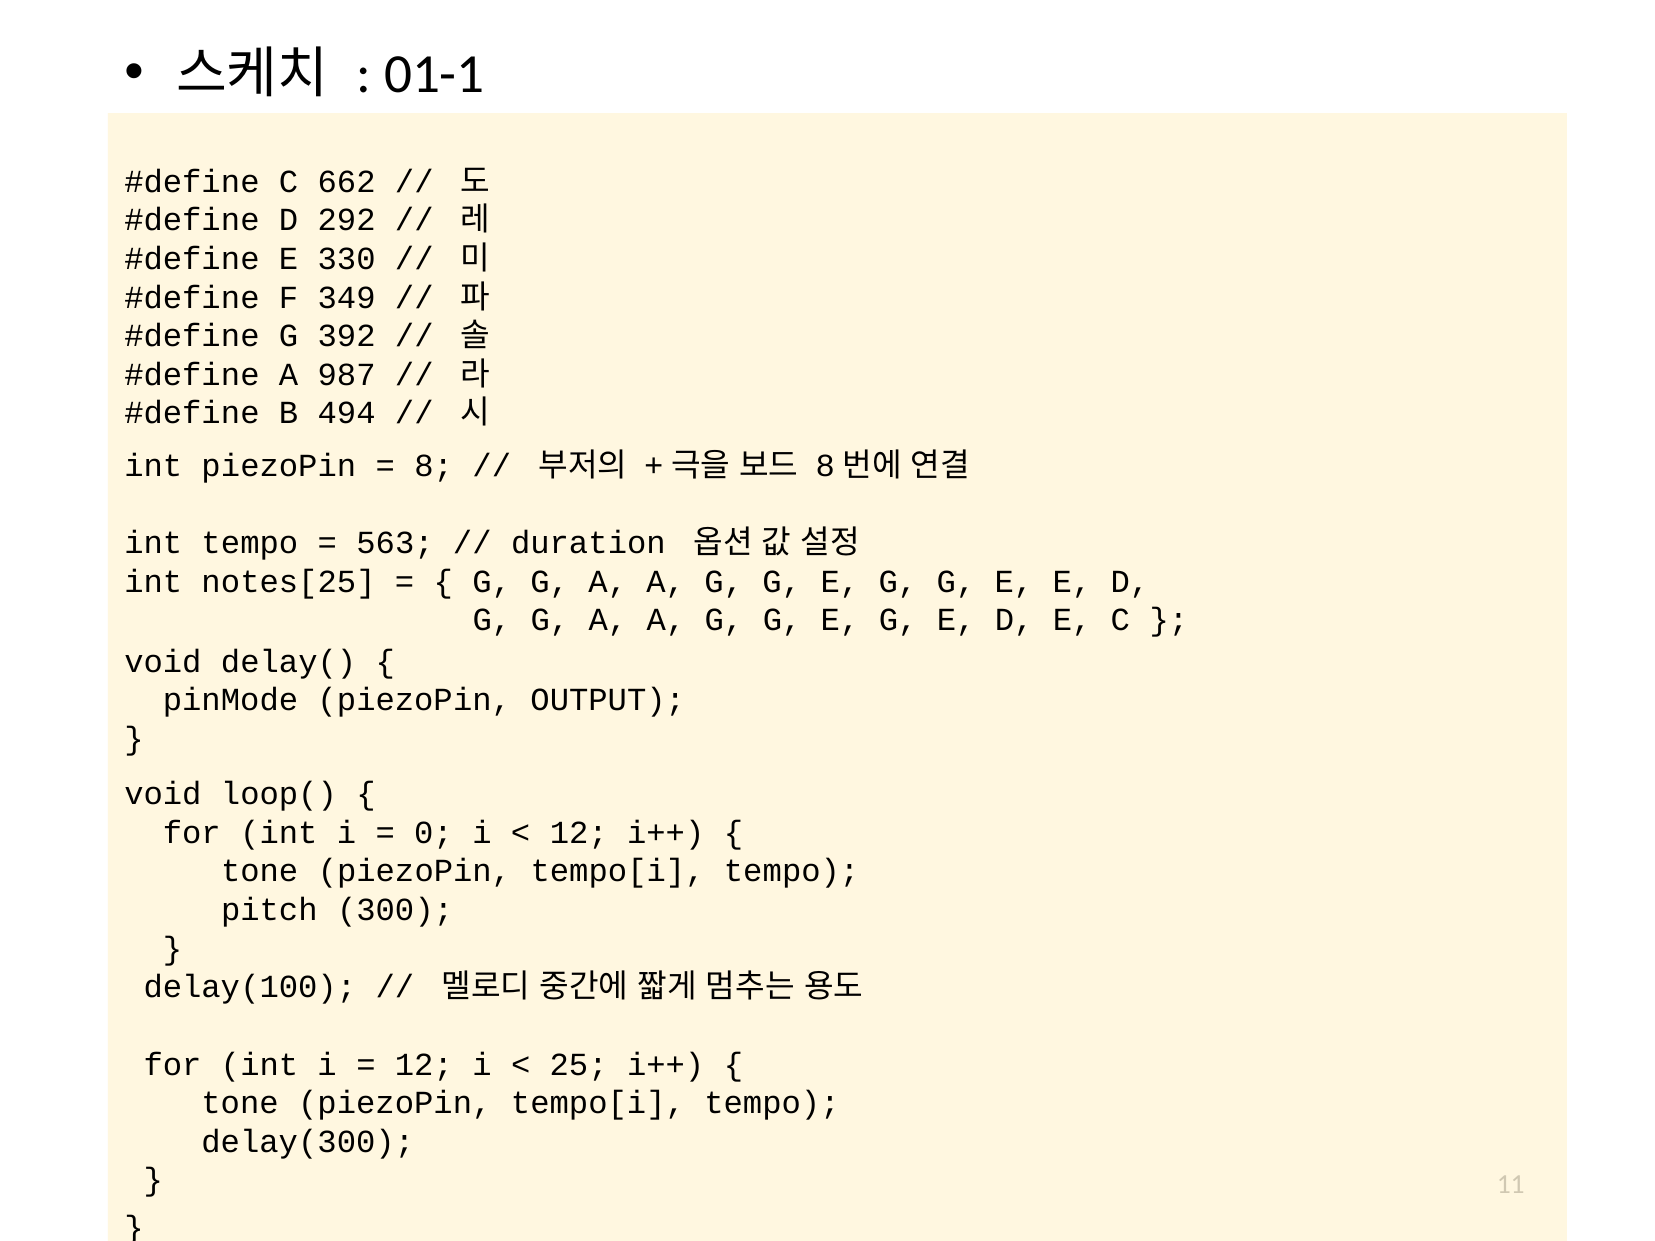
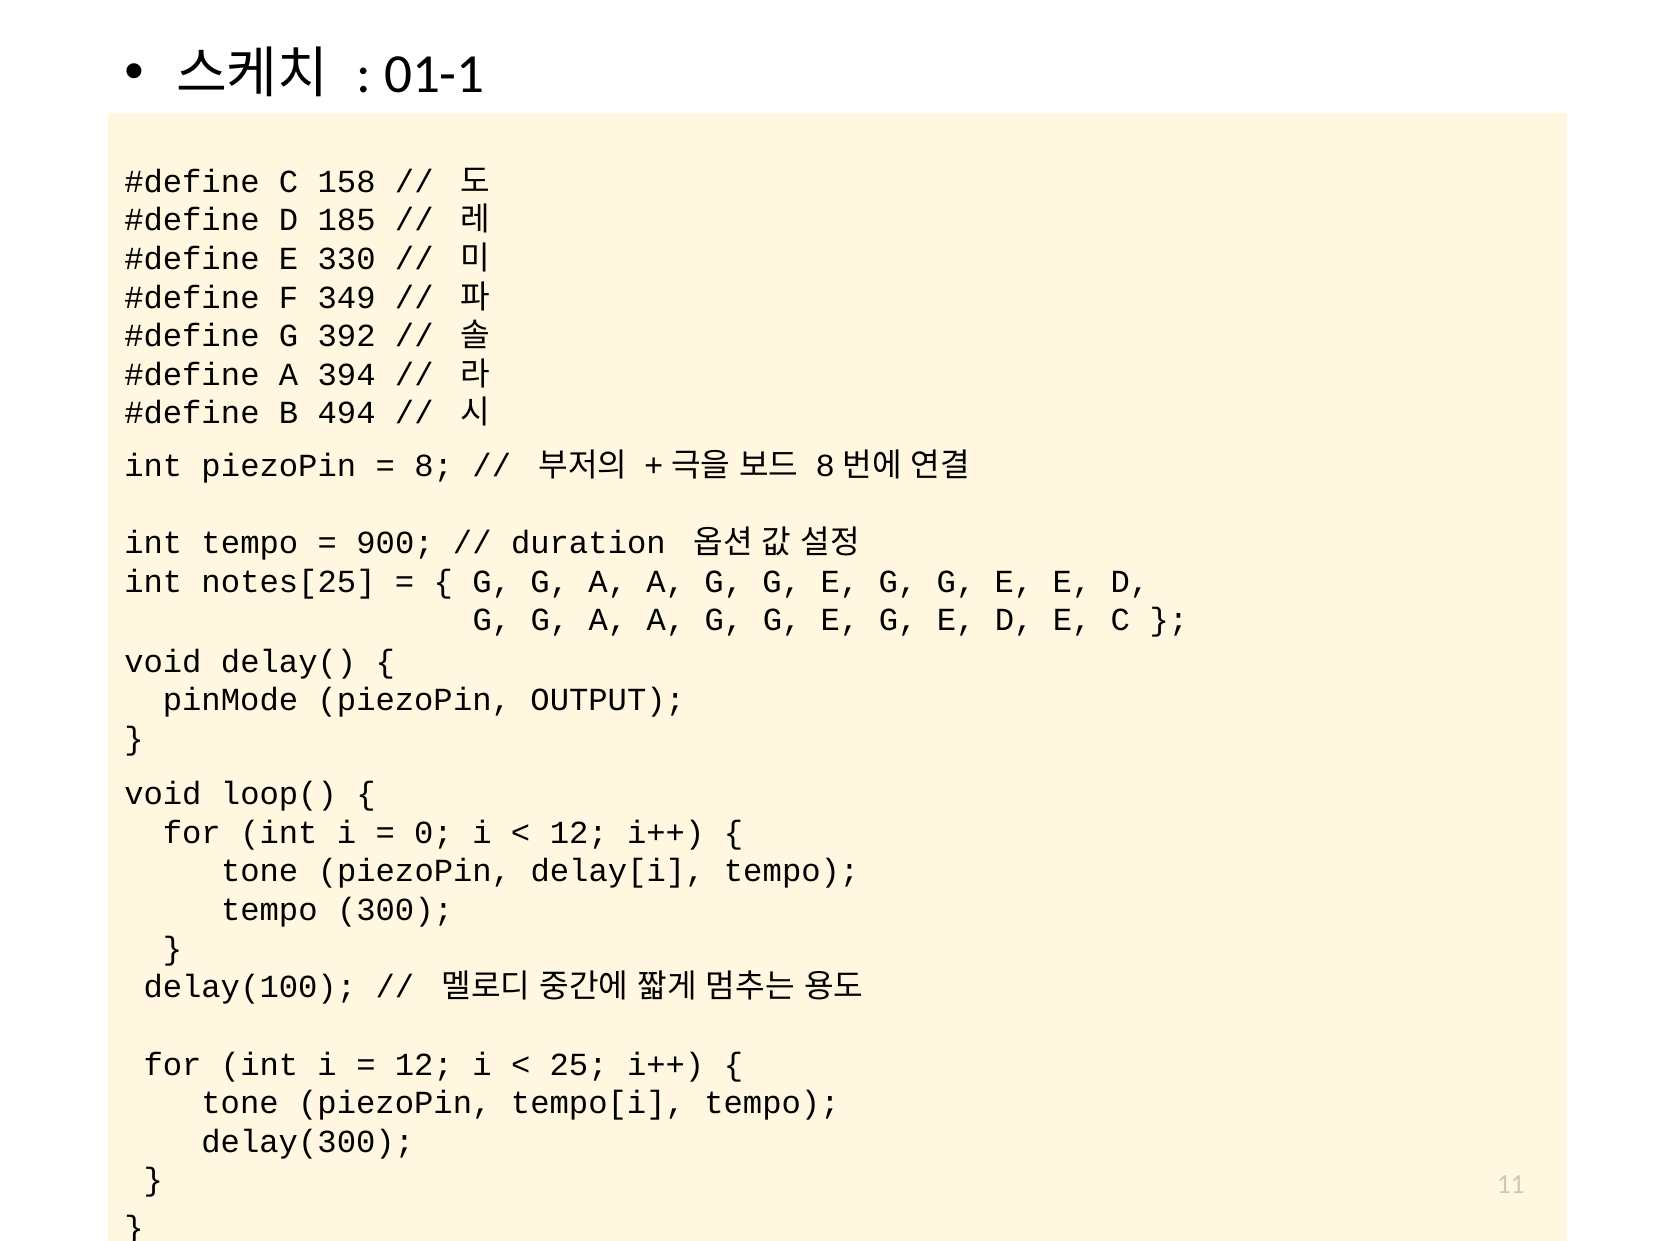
662: 662 -> 158
292: 292 -> 185
987: 987 -> 394
563: 563 -> 900
tempo[i at (618, 871): tempo[i -> delay[i
pitch at (269, 910): pitch -> tempo
